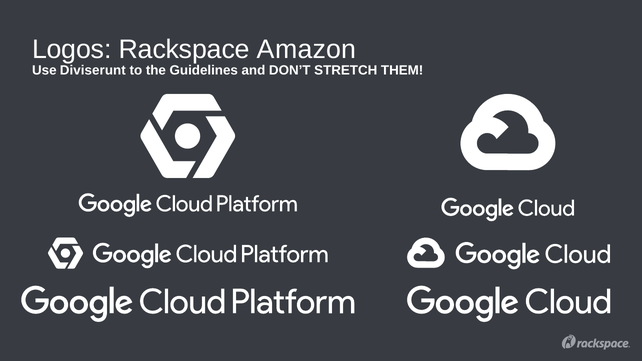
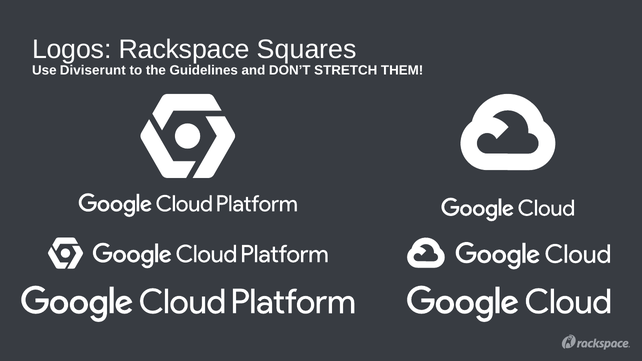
Amazon: Amazon -> Squares
